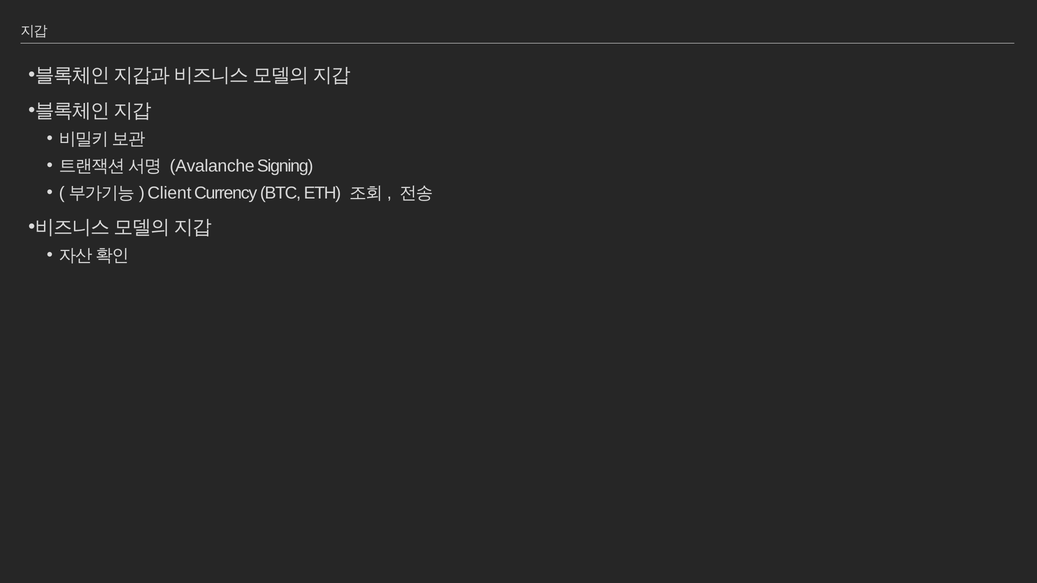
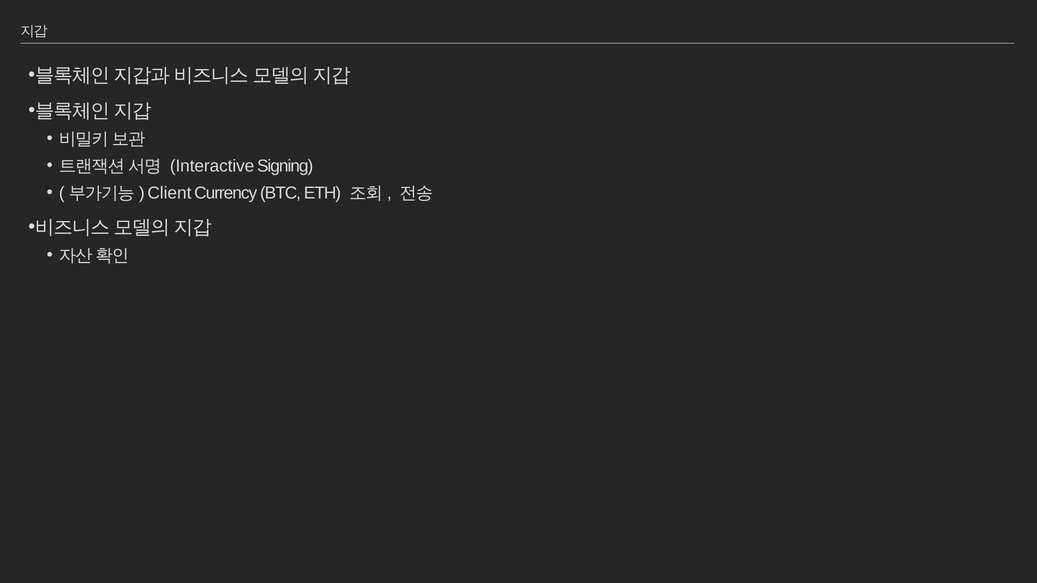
Avalanche: Avalanche -> Interactive
